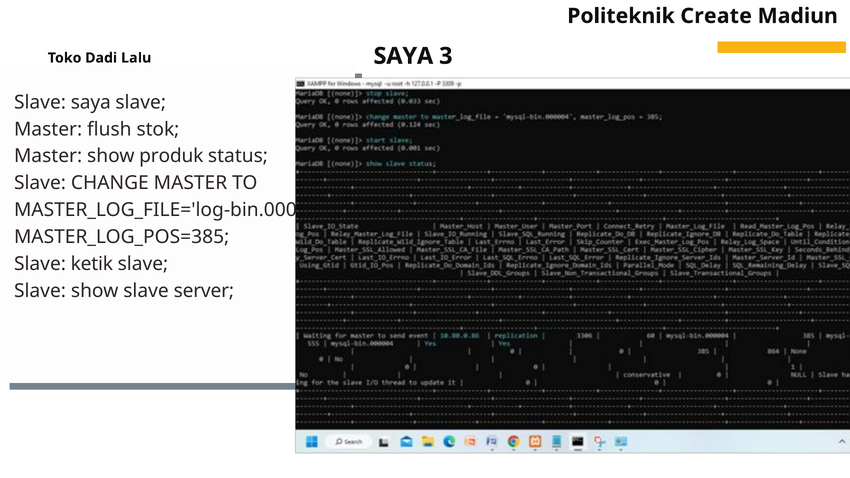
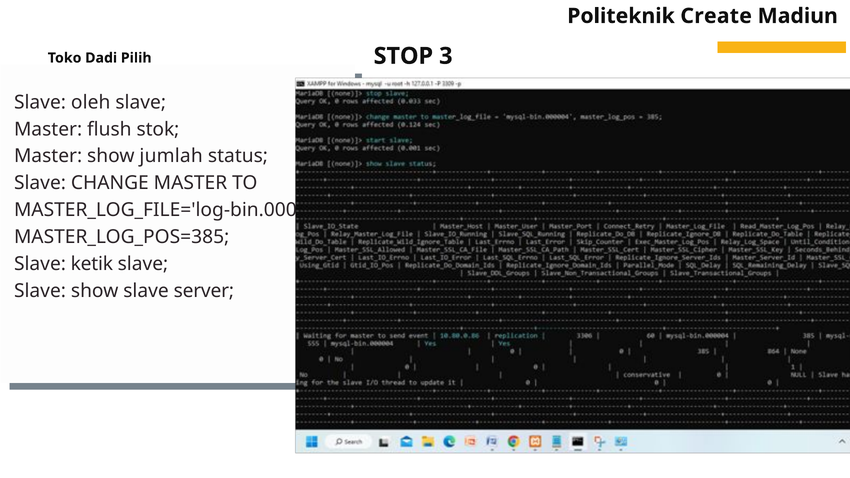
SAYA at (403, 56): SAYA -> STOP
Lalu: Lalu -> Pilih
Slave saya: saya -> oleh
produk: produk -> jumlah
